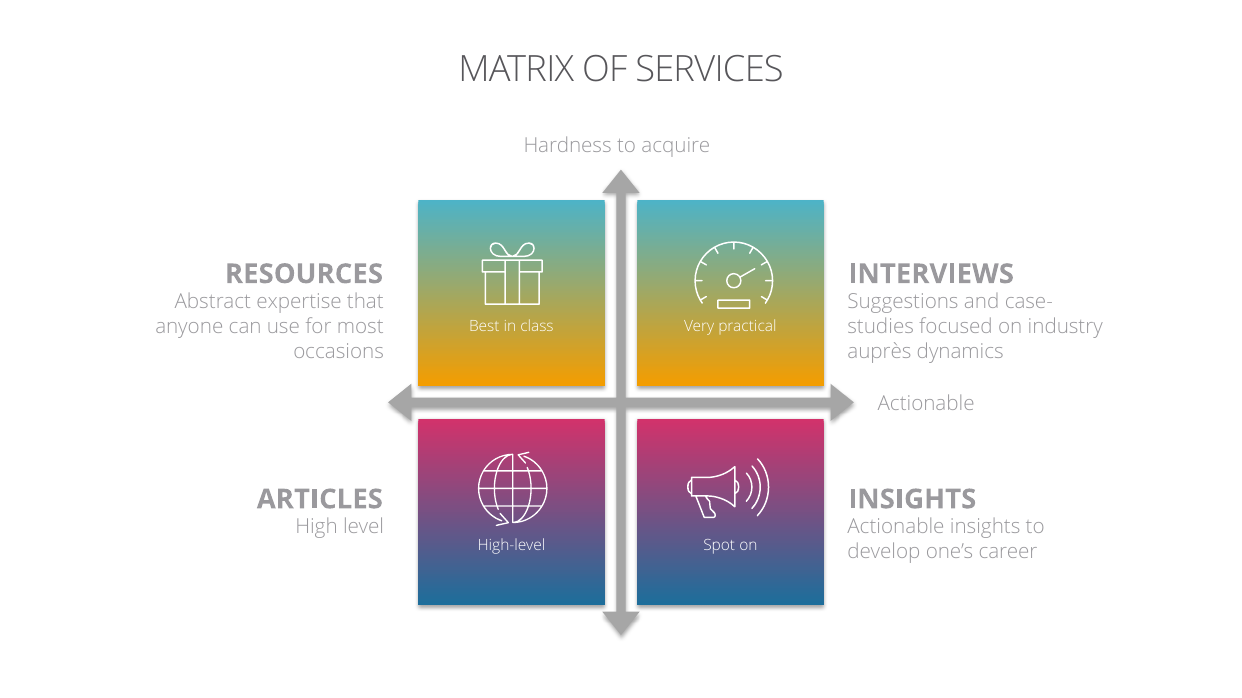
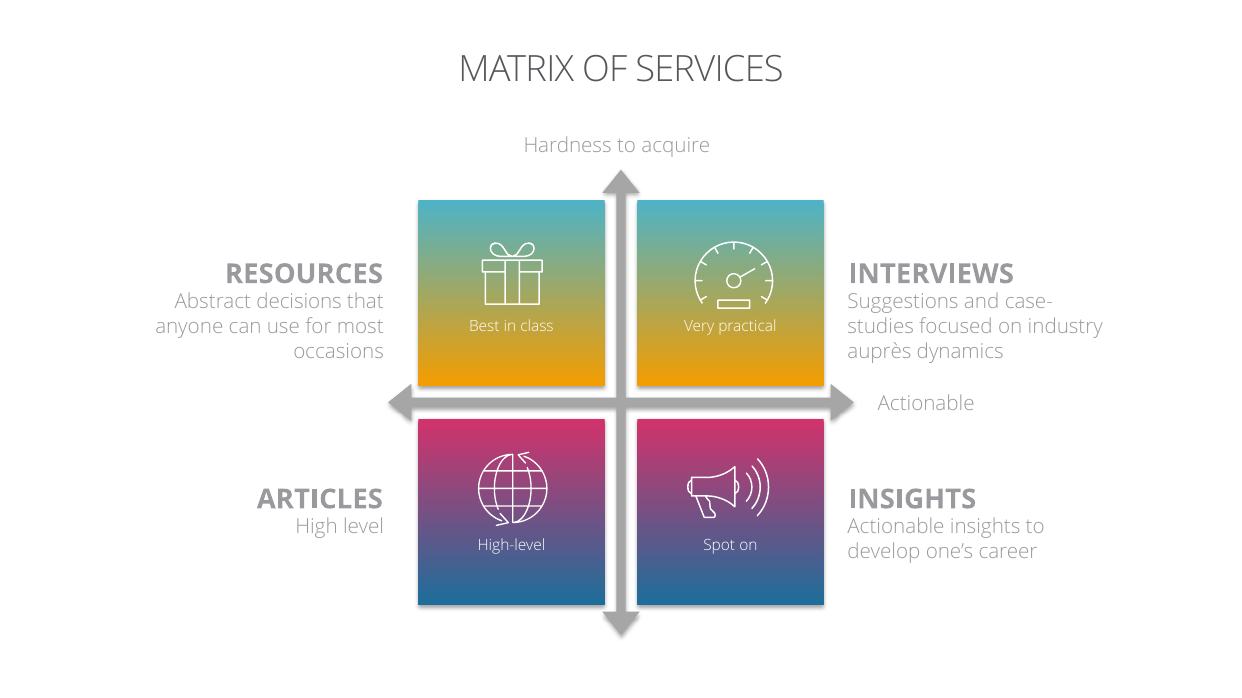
expertise: expertise -> decisions
